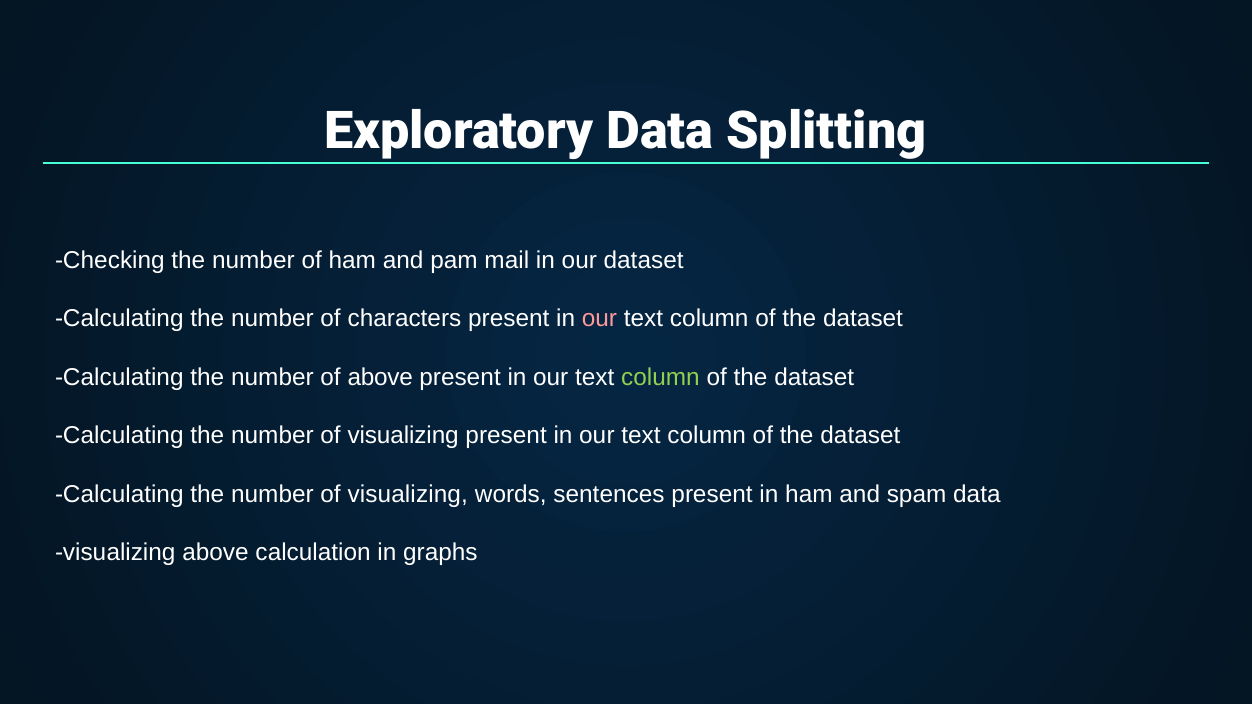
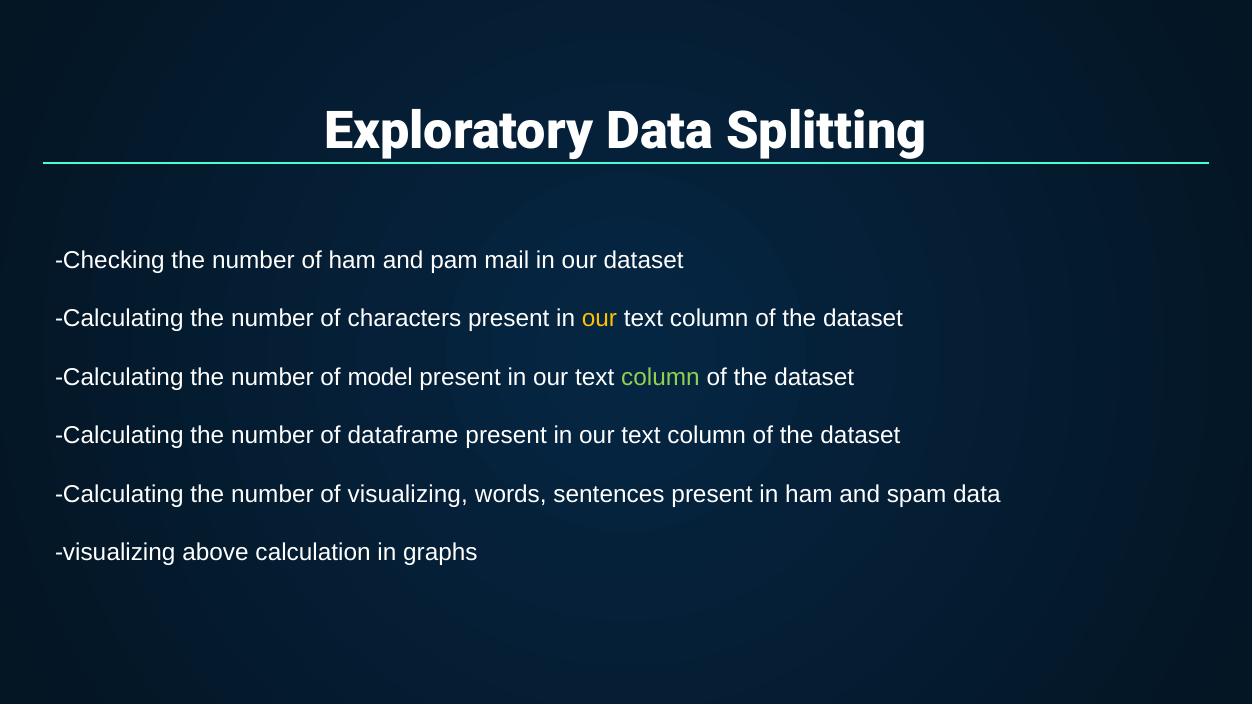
our at (599, 319) colour: pink -> yellow
of above: above -> model
visualizing at (403, 436): visualizing -> dataframe
